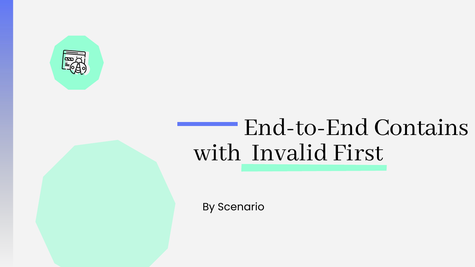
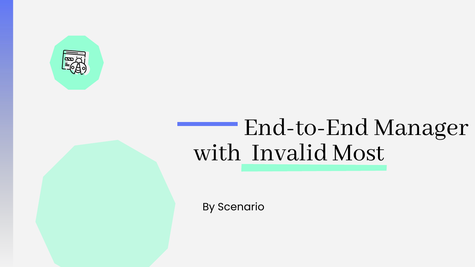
Contains: Contains -> Manager
First: First -> Most
